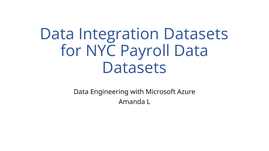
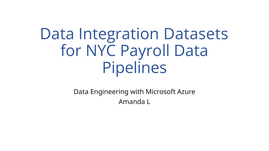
Datasets at (134, 68): Datasets -> Pipelines
